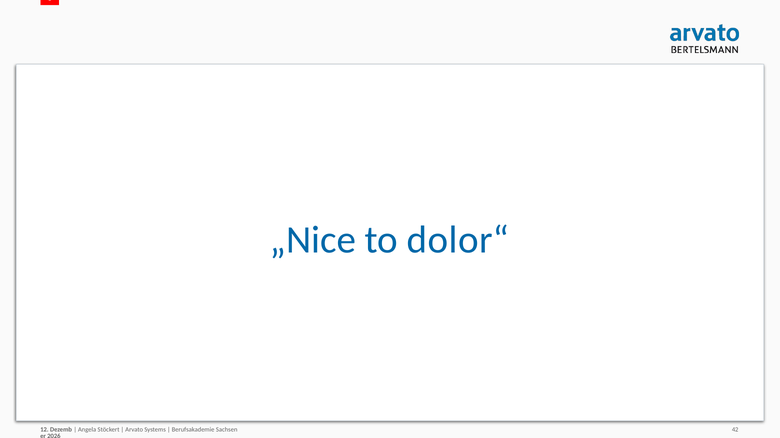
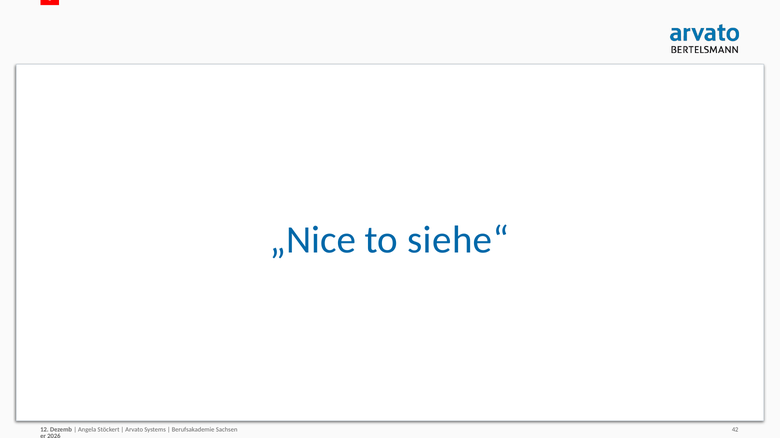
dolor“: dolor“ -> siehe“
